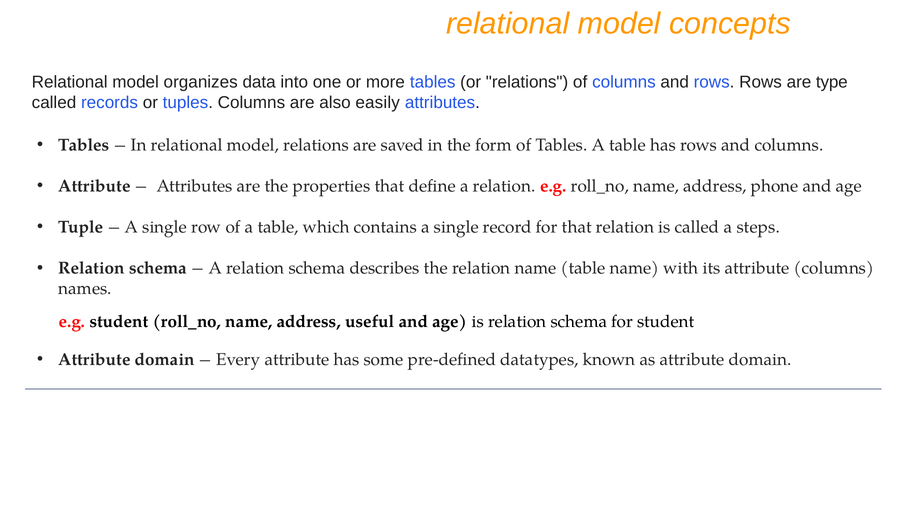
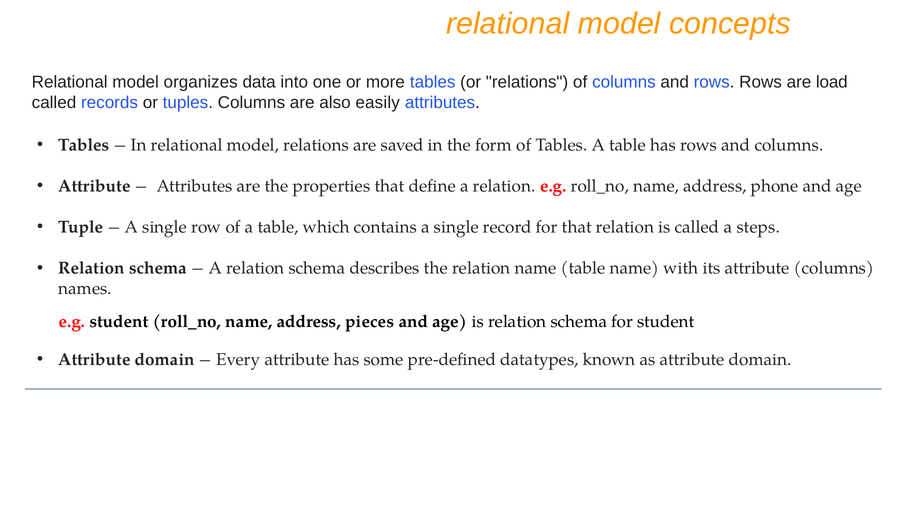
type: type -> load
useful: useful -> pieces
